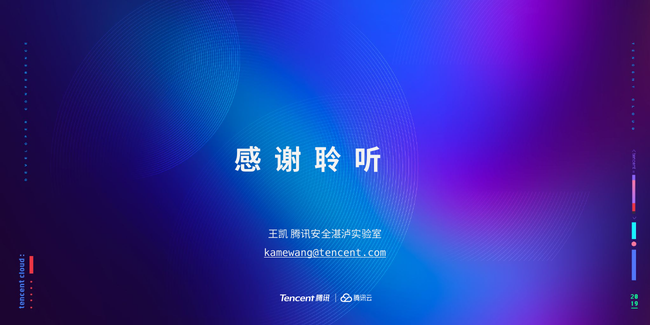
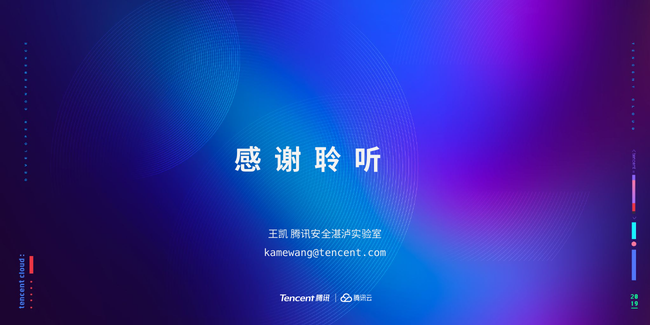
kamewang@tencent.com underline: present -> none
